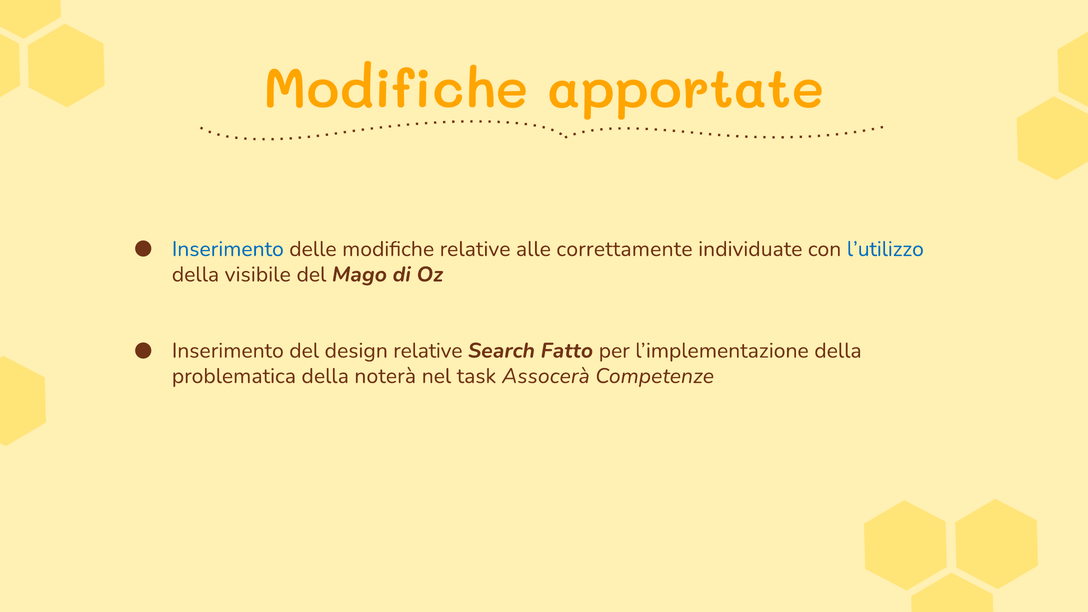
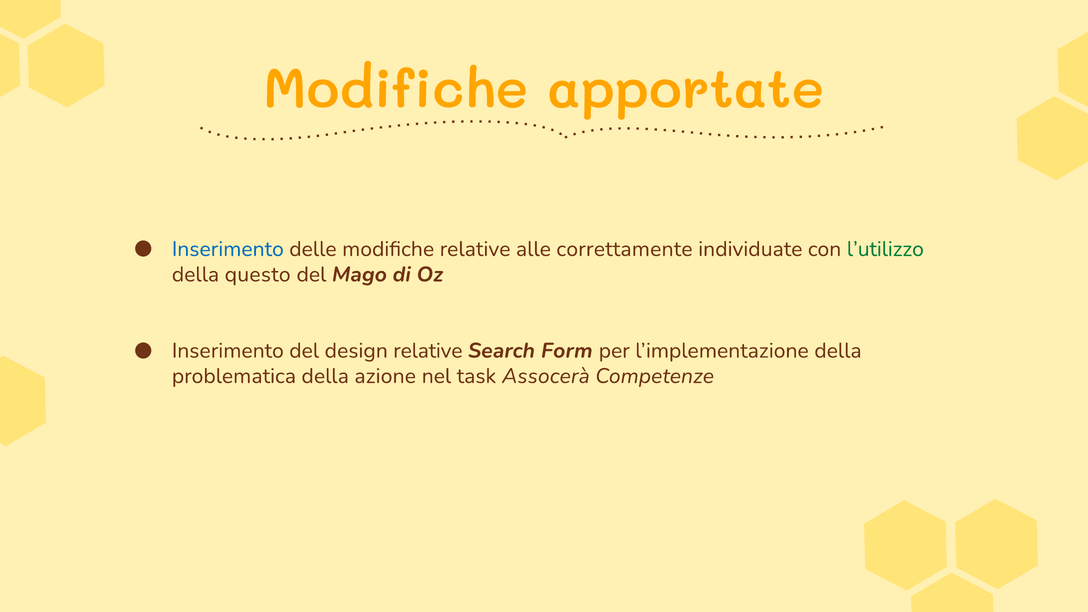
l’utilizzo colour: blue -> green
visibile: visibile -> questo
Fatto: Fatto -> Form
noterà: noterà -> azione
